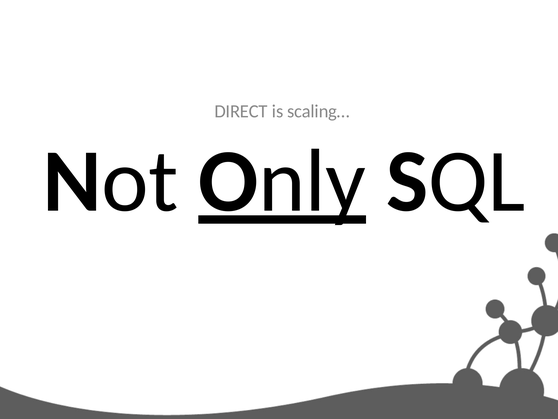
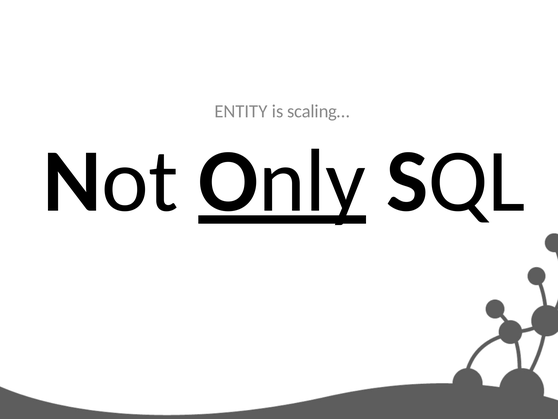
DIRECT: DIRECT -> ENTITY
